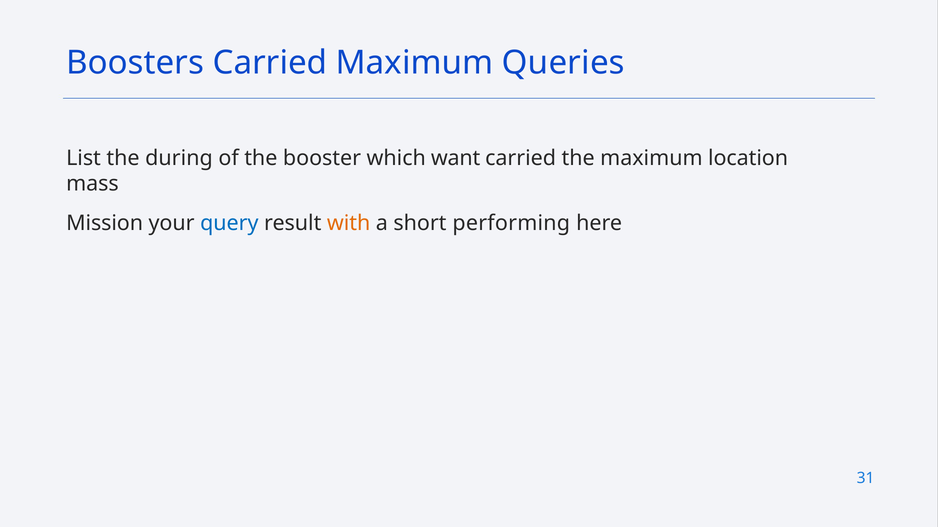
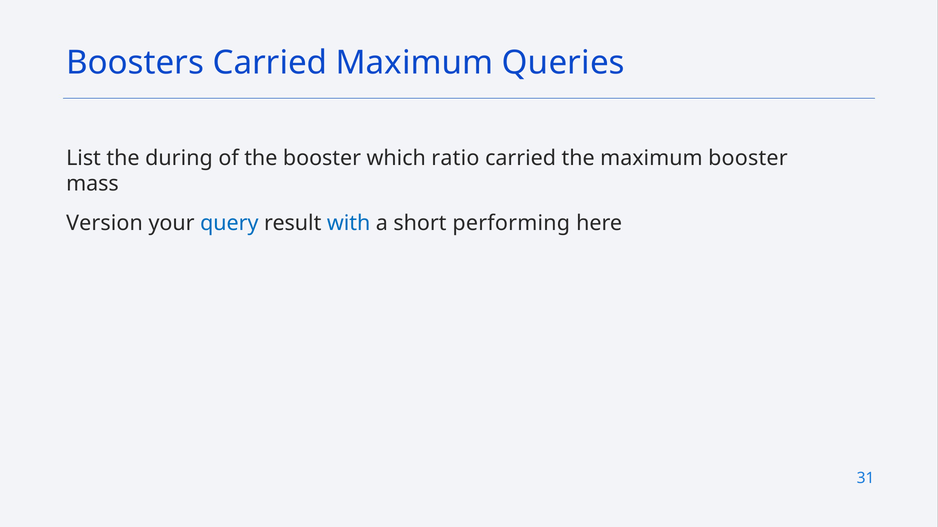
want: want -> ratio
maximum location: location -> booster
Mission: Mission -> Version
with colour: orange -> blue
